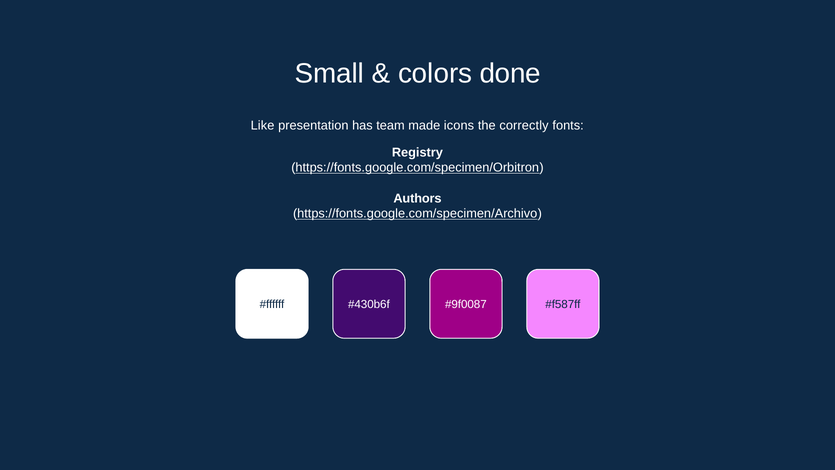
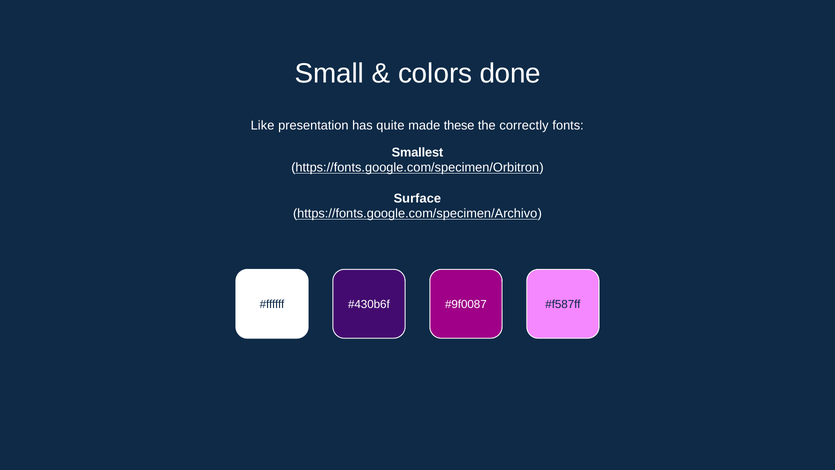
team: team -> quite
icons: icons -> these
Registry: Registry -> Smallest
Authors: Authors -> Surface
